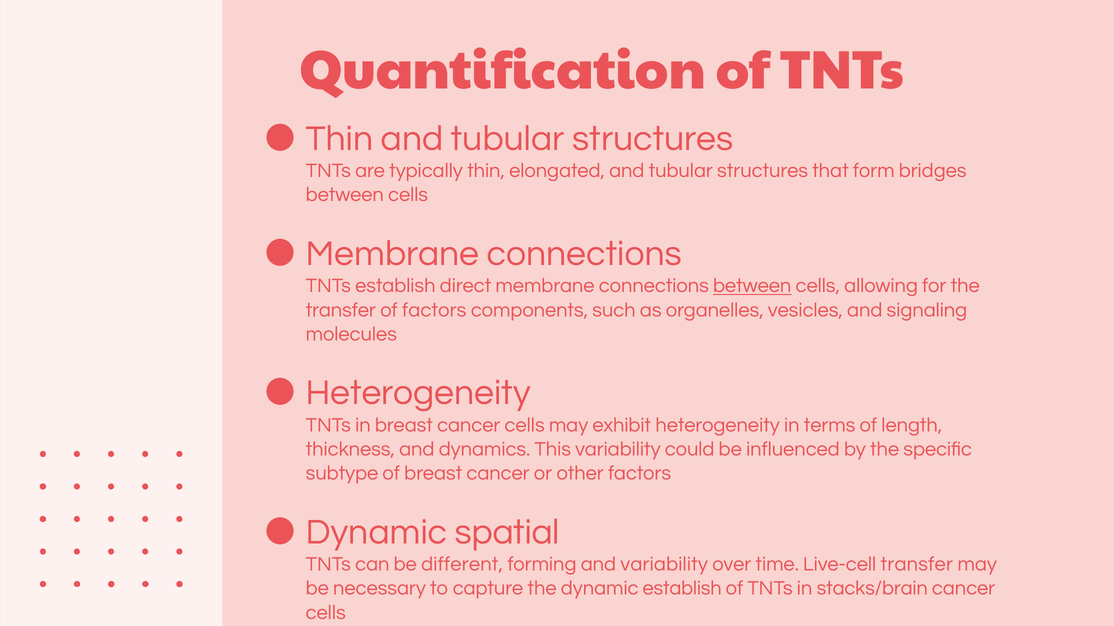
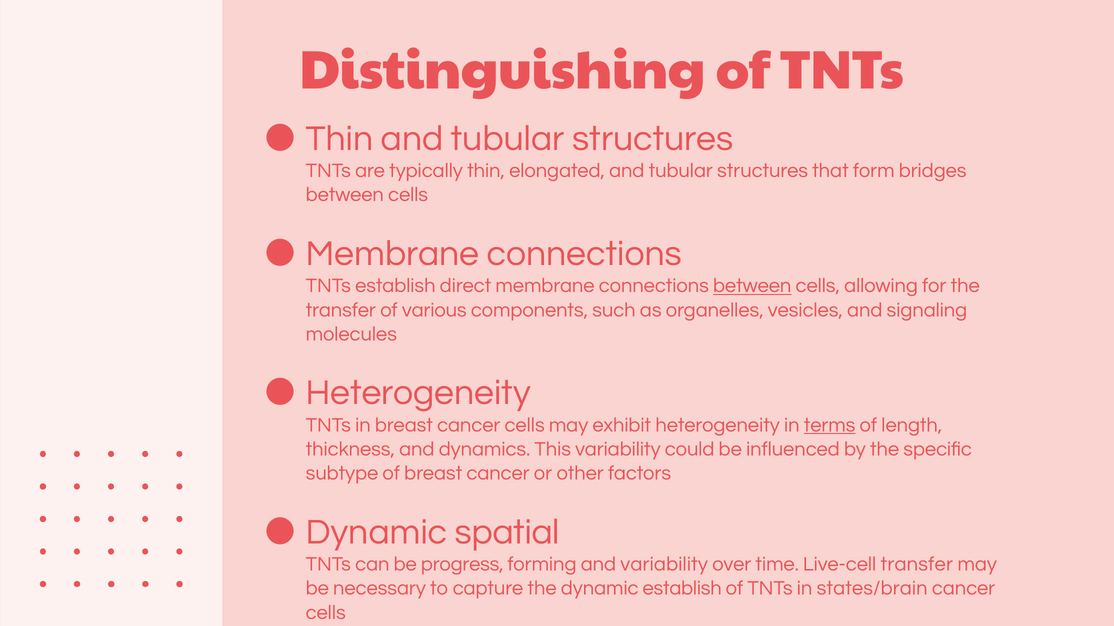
Quantification: Quantification -> Distinguishing
of factors: factors -> various
terms underline: none -> present
different: different -> progress
stacks/brain: stacks/brain -> states/brain
